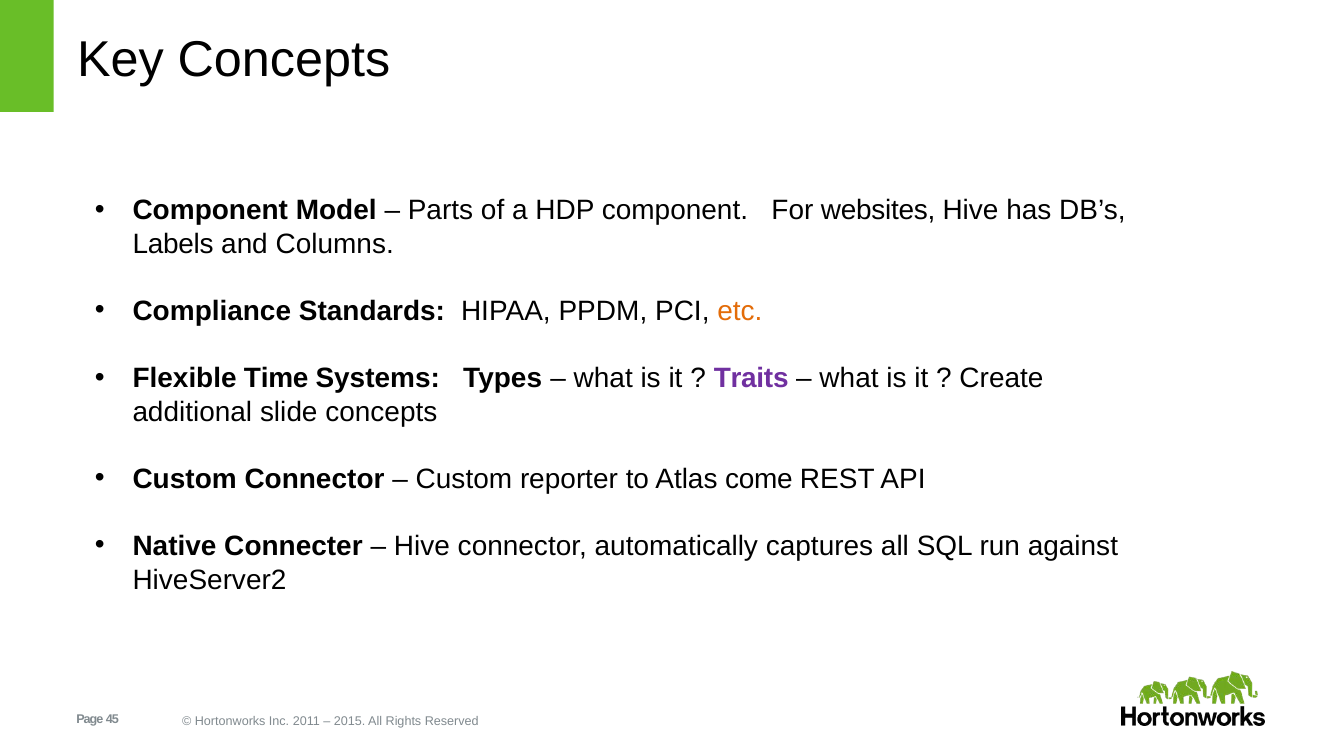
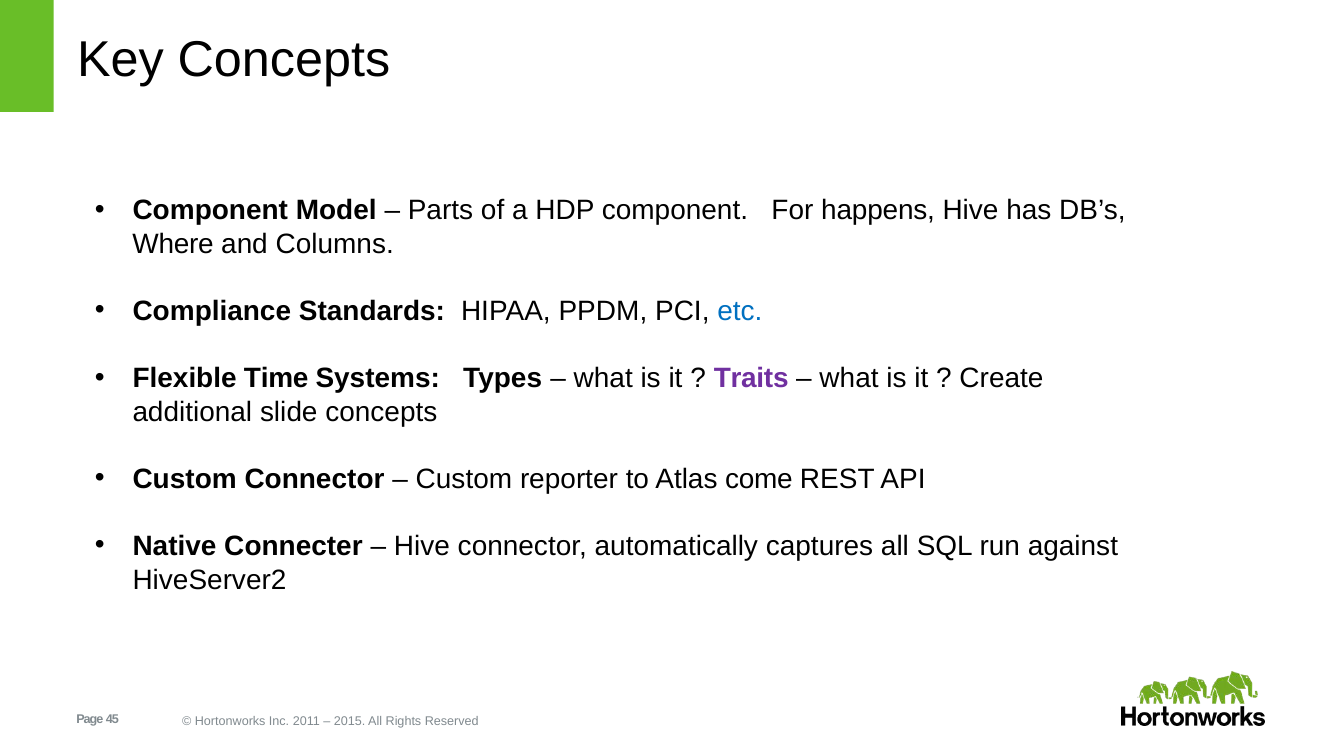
websites: websites -> happens
Labels: Labels -> Where
etc colour: orange -> blue
